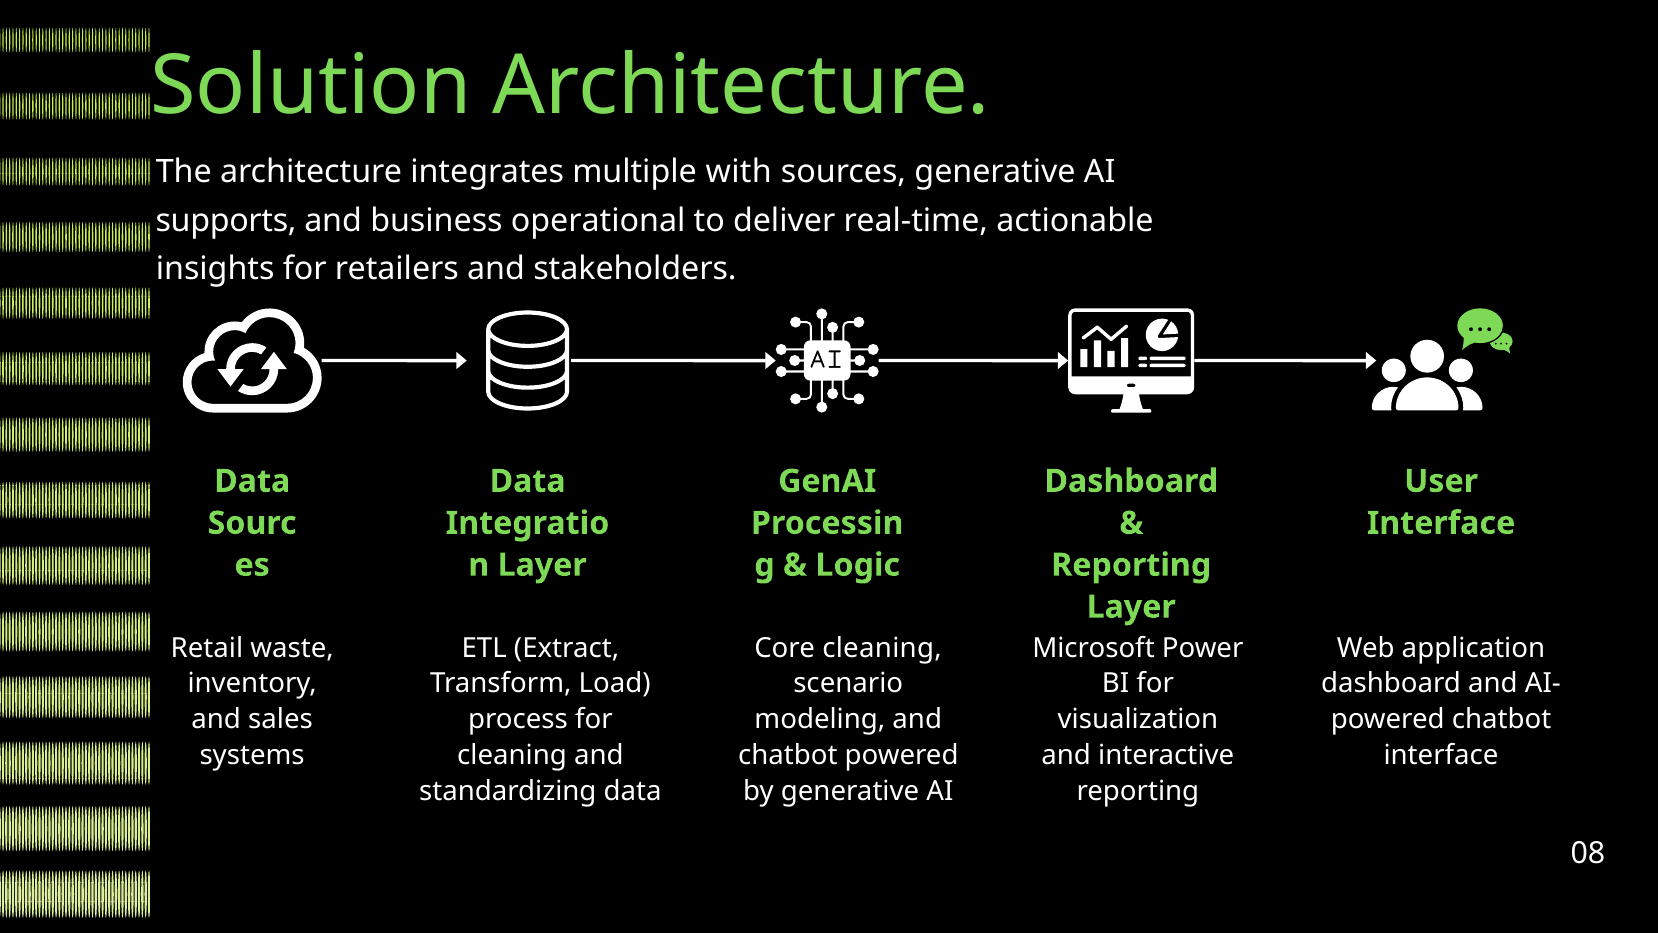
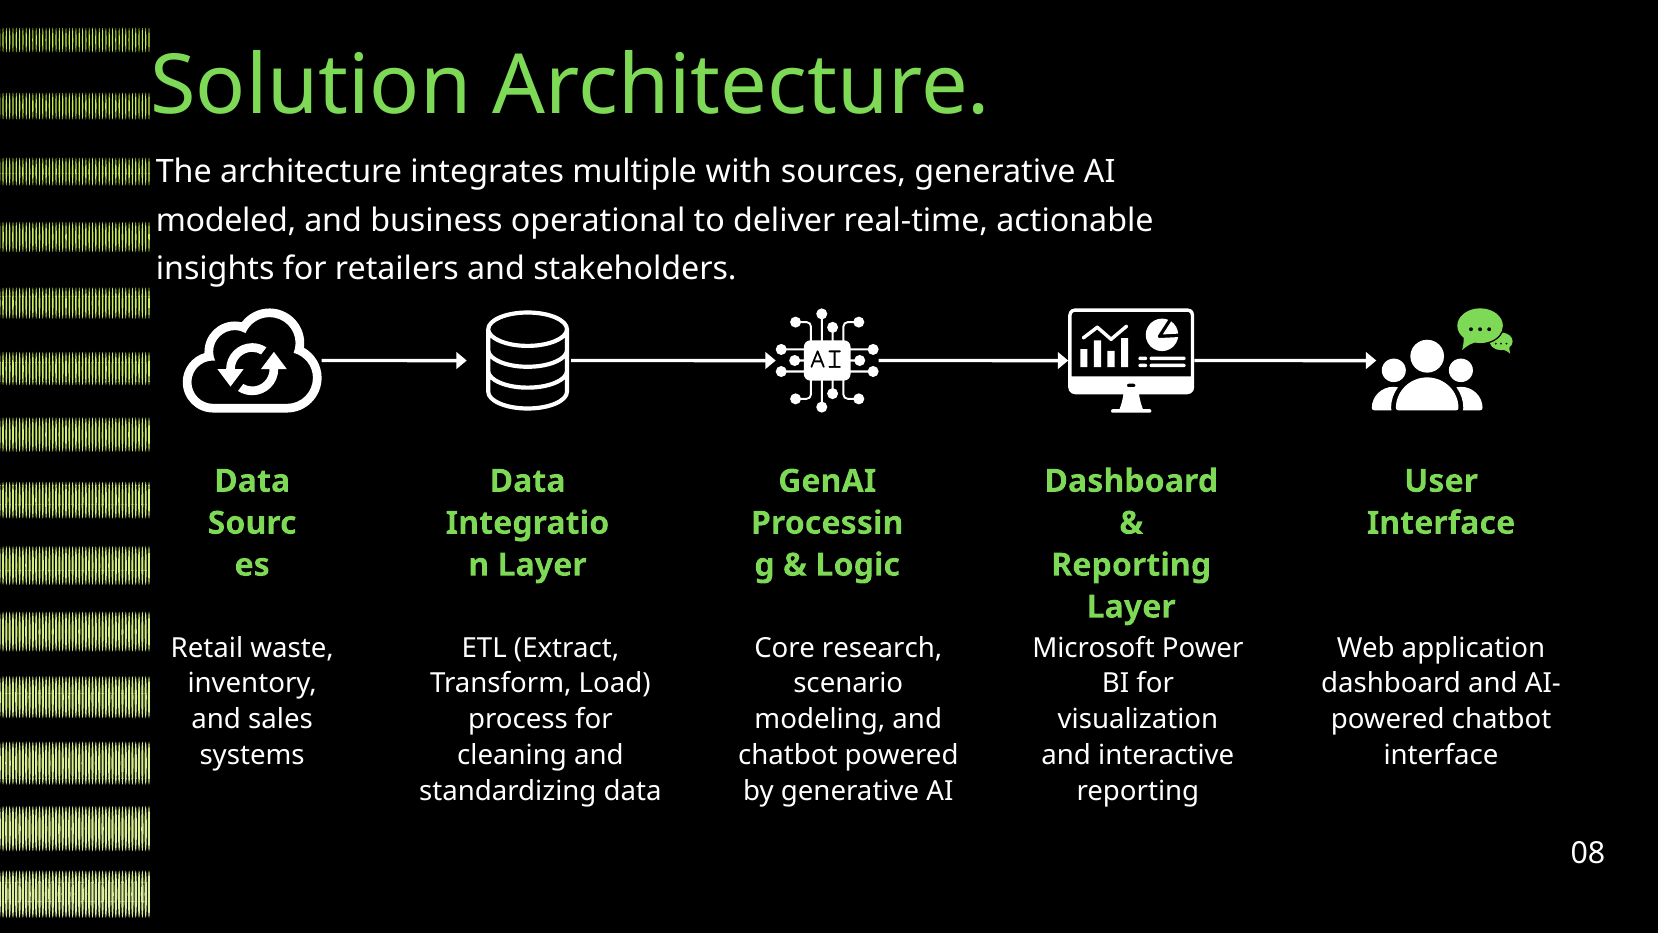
supports: supports -> modeled
Core cleaning: cleaning -> research
